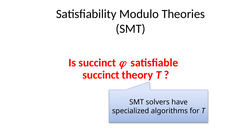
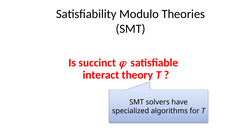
succinct at (101, 75): succinct -> interact
